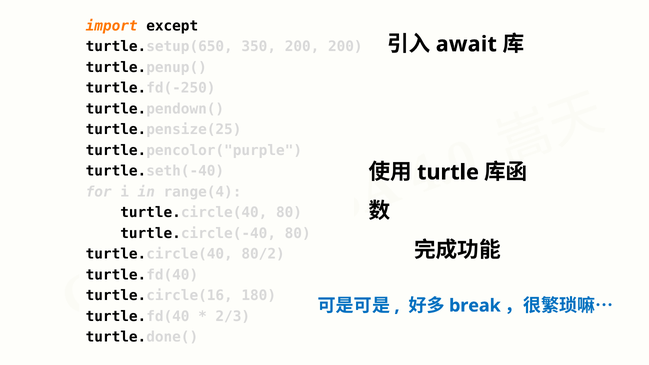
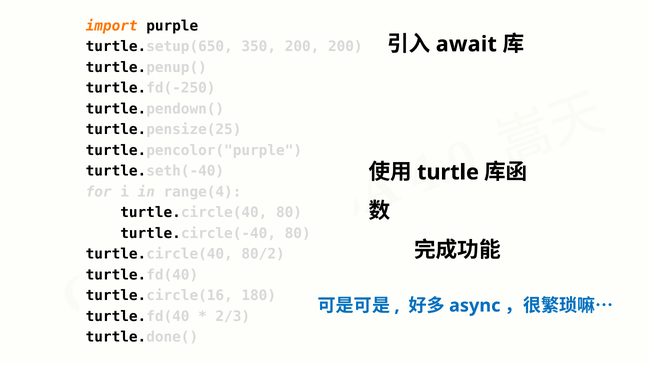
except: except -> purple
break: break -> async
